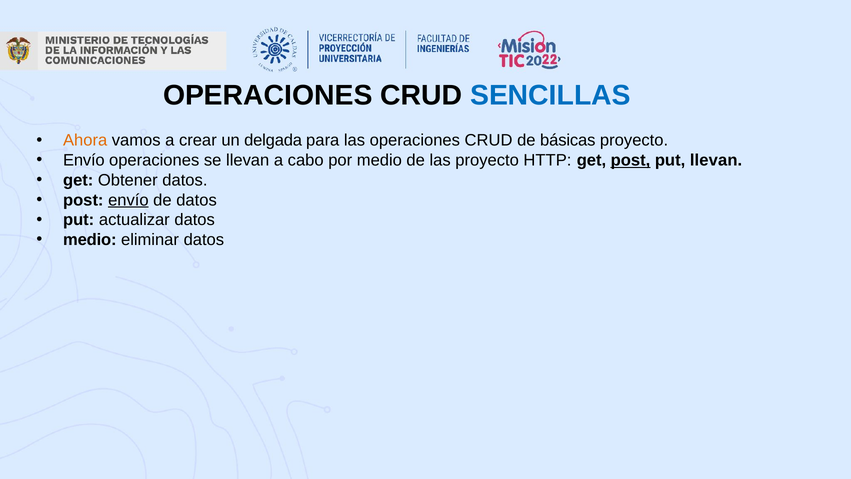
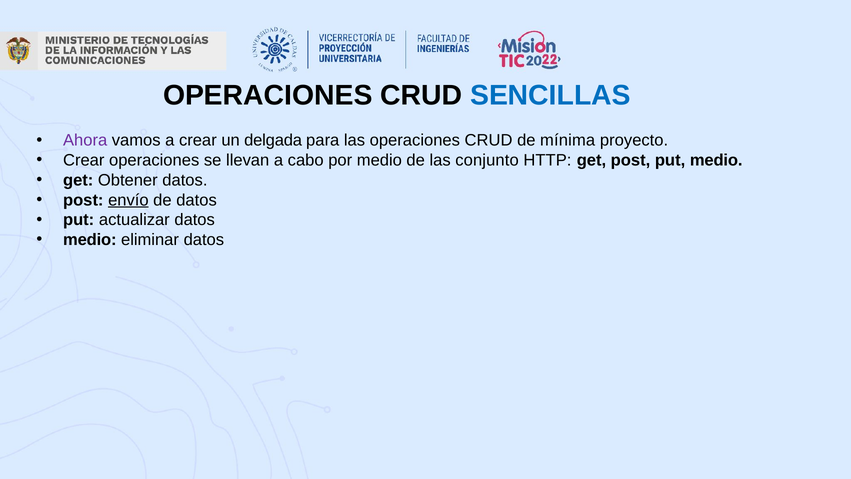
Ahora colour: orange -> purple
básicas: básicas -> mínima
Envío at (84, 160): Envío -> Crear
las proyecto: proyecto -> conjunto
post at (631, 160) underline: present -> none
put llevan: llevan -> medio
